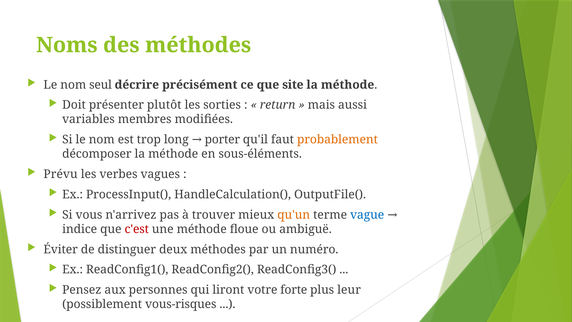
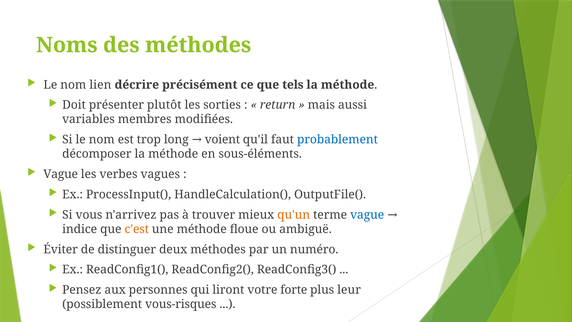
seul: seul -> lien
site: site -> tels
porter: porter -> voient
probablement colour: orange -> blue
Prévu at (61, 174): Prévu -> Vague
c'est colour: red -> orange
